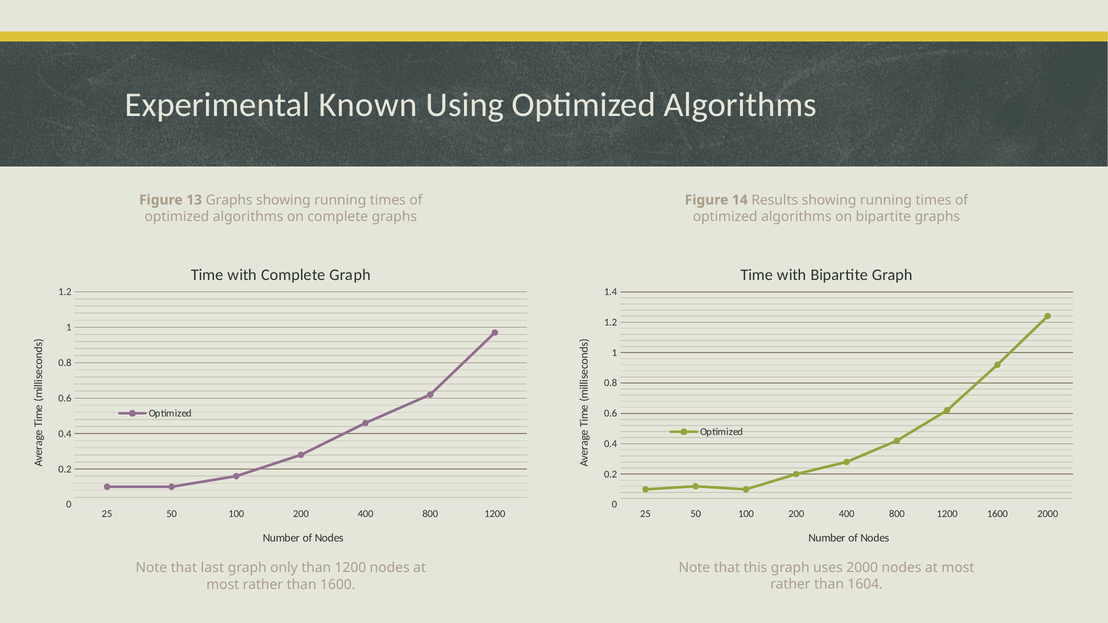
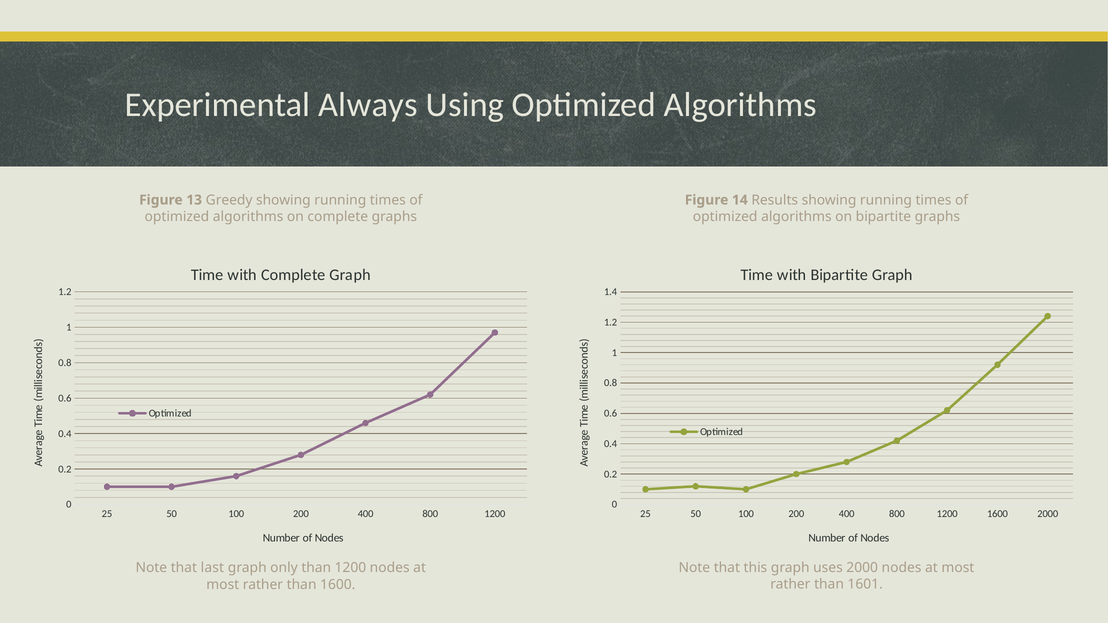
Known: Known -> Always
13 Graphs: Graphs -> Greedy
1604: 1604 -> 1601
